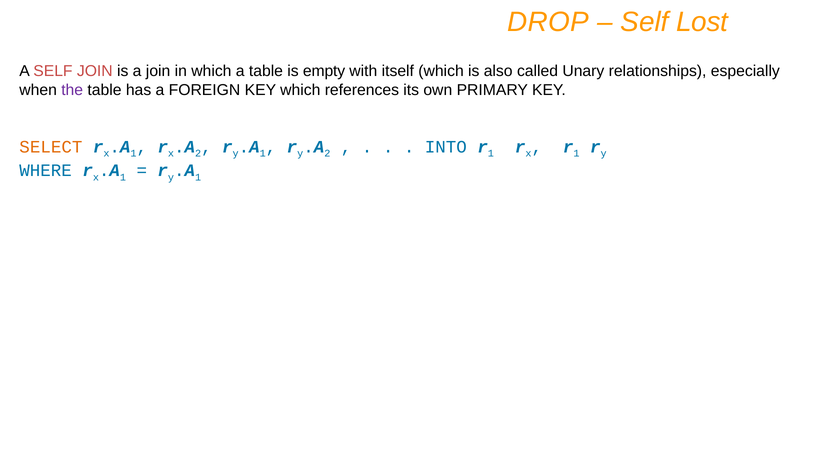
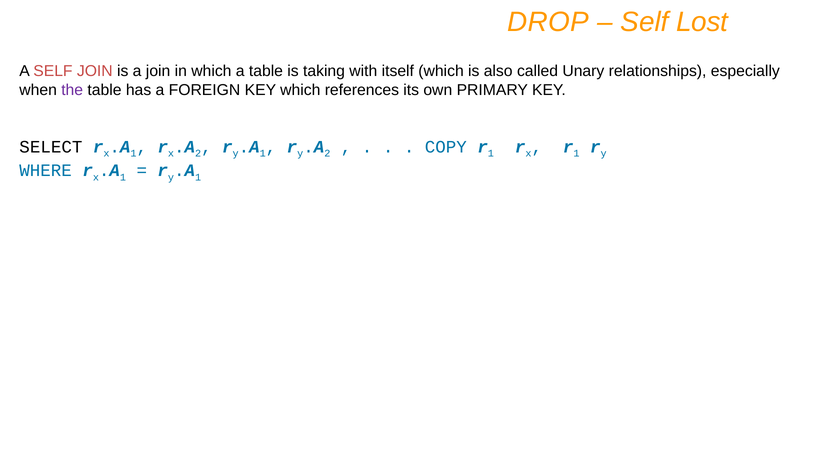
empty: empty -> taking
SELECT colour: orange -> black
INTO: INTO -> COPY
